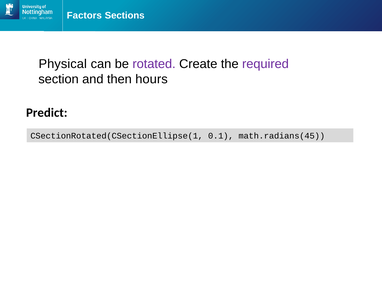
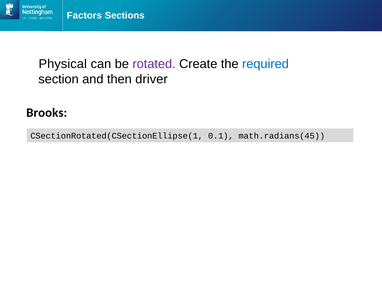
required colour: purple -> blue
hours: hours -> driver
Predict: Predict -> Brooks
